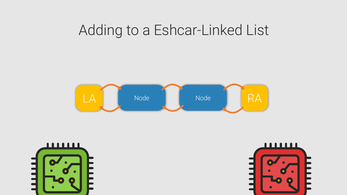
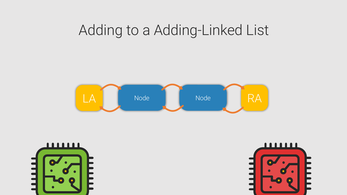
Eshcar-Linked: Eshcar-Linked -> Adding-Linked
